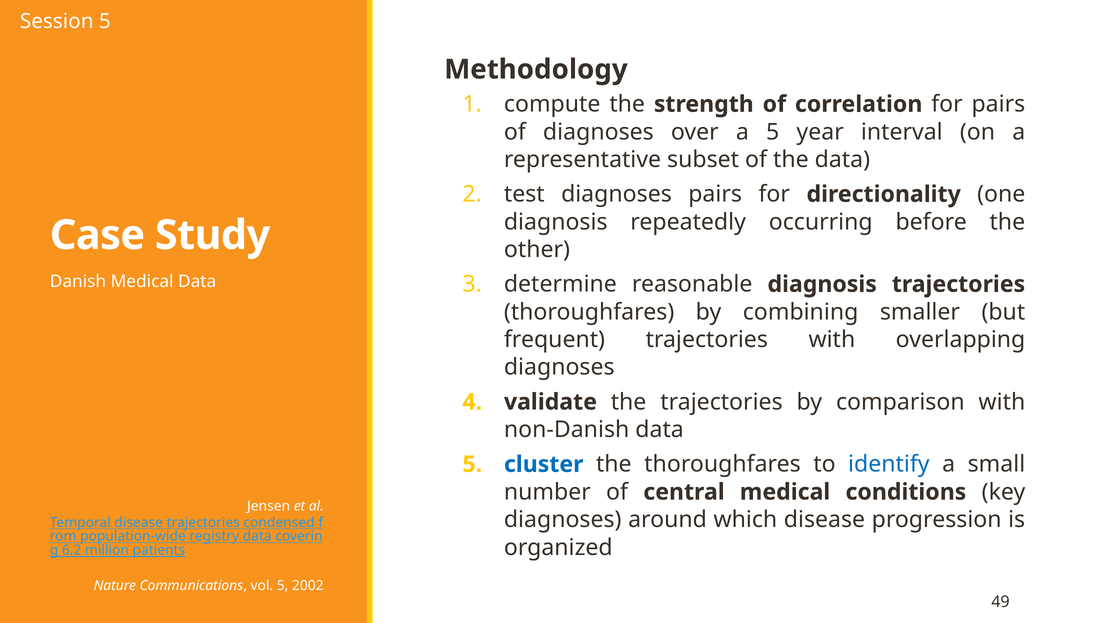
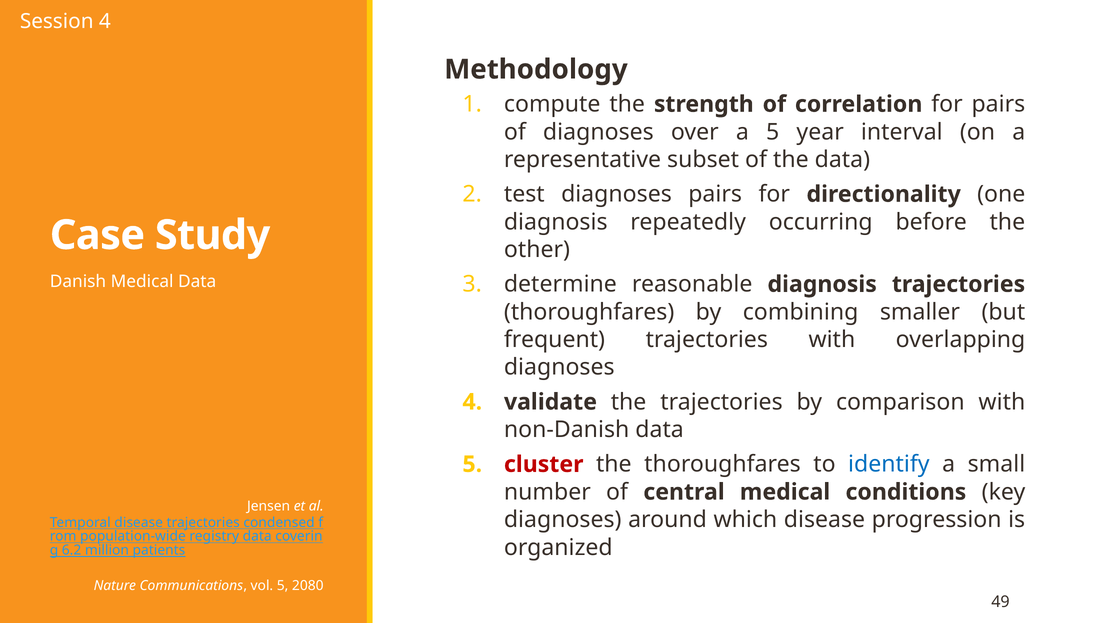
Session 5: 5 -> 4
cluster colour: blue -> red
2002: 2002 -> 2080
